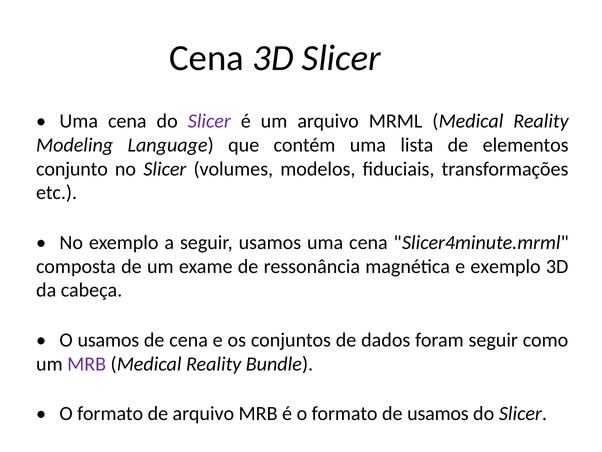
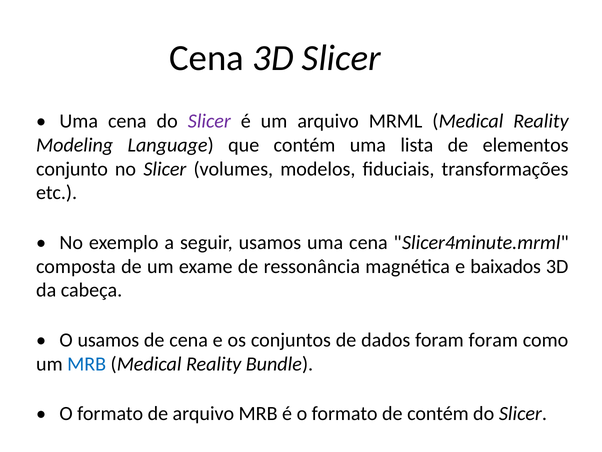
e exemplo: exemplo -> baixados
foram seguir: seguir -> foram
MRB at (87, 364) colour: purple -> blue
de usamos: usamos -> contém
